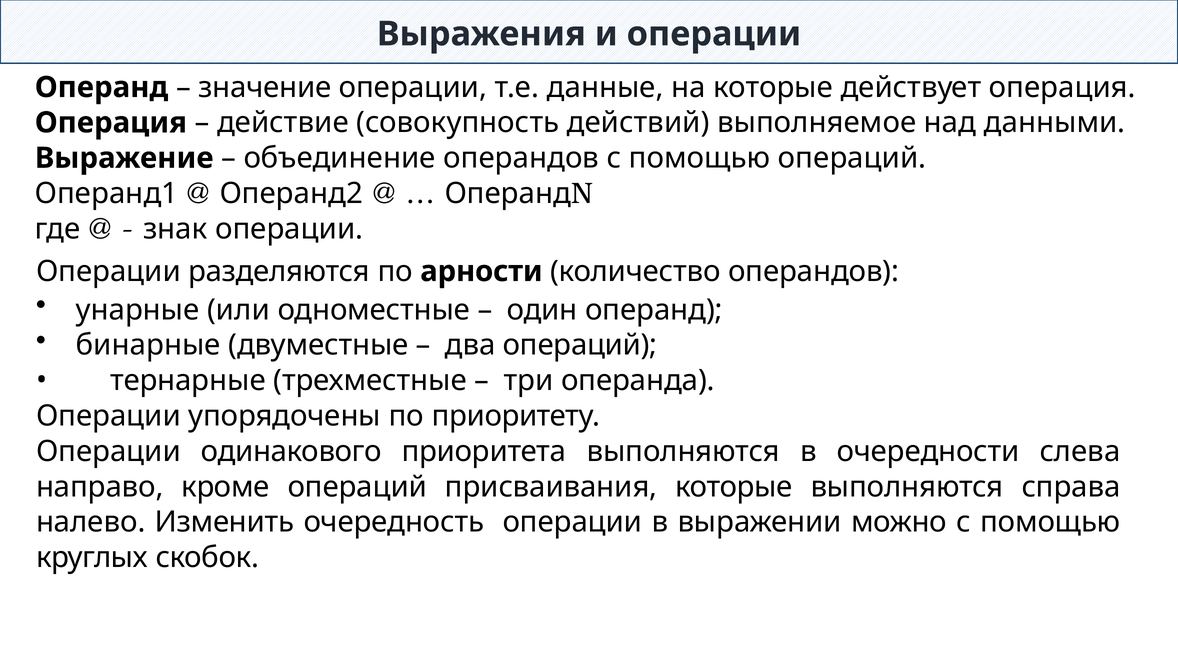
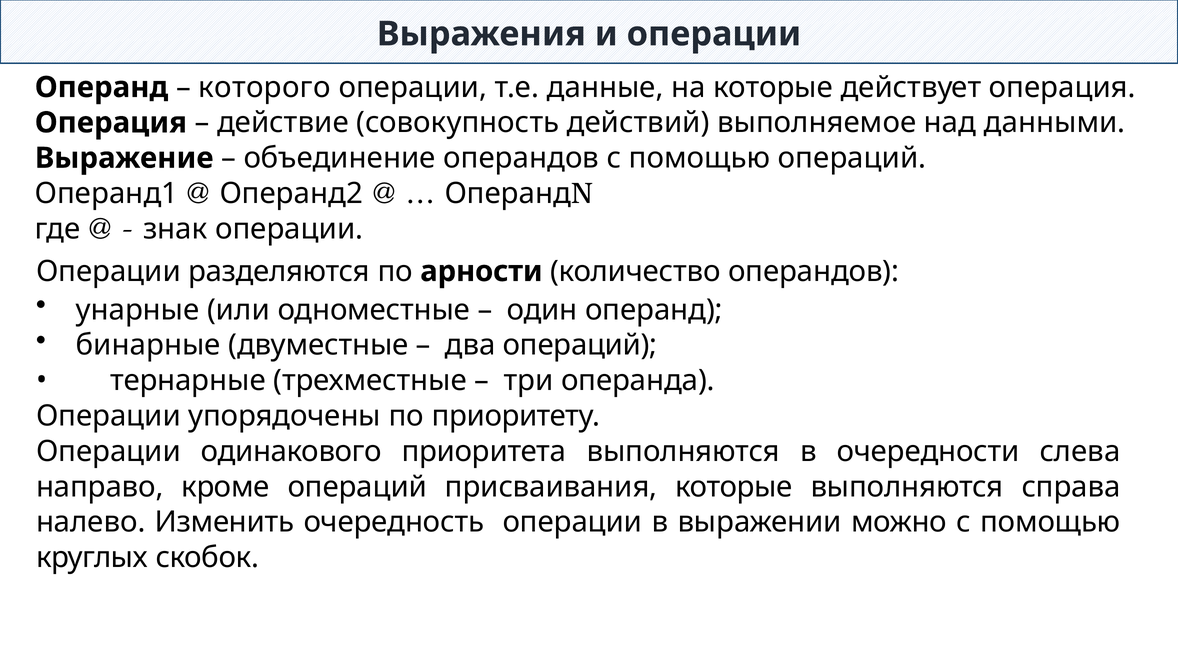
значение: значение -> которого
